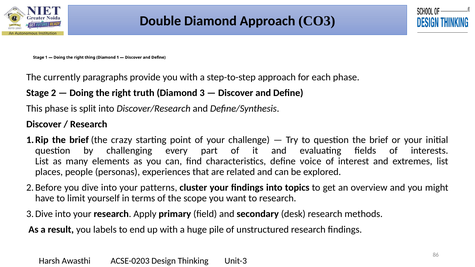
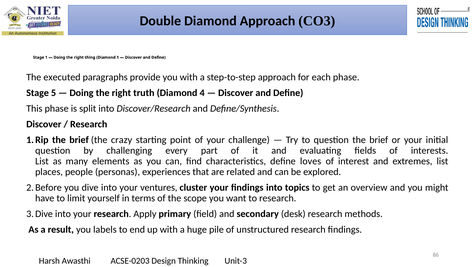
currently: currently -> executed
2: 2 -> 5
3: 3 -> 4
voice: voice -> loves
patterns: patterns -> ventures
